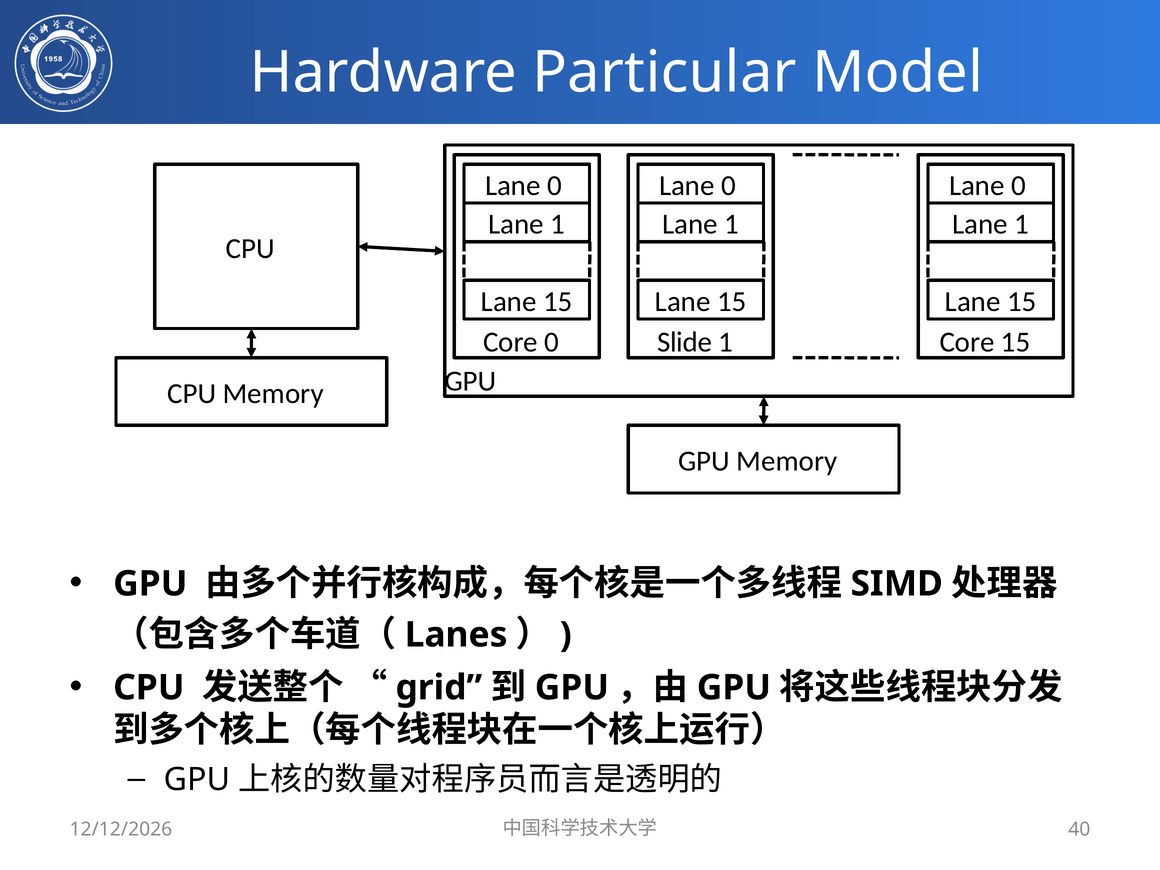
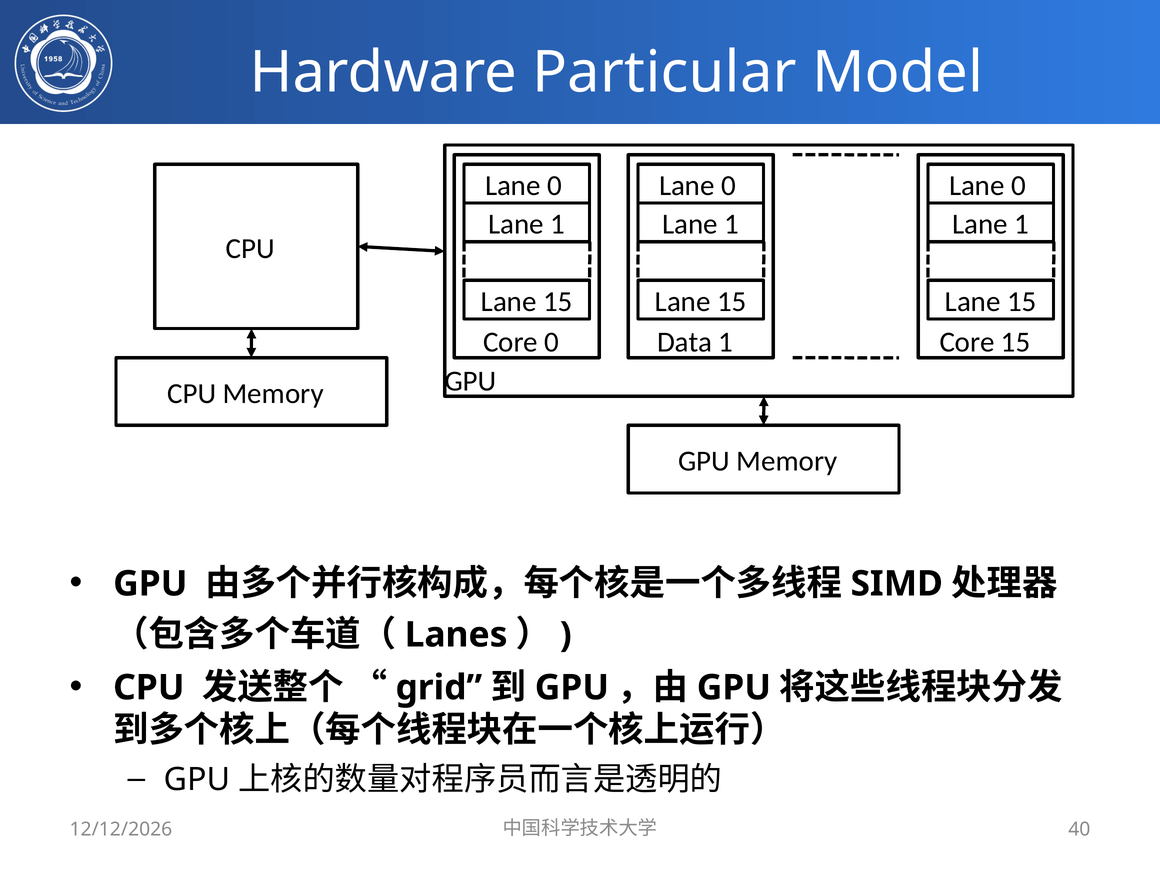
Slide: Slide -> Data
